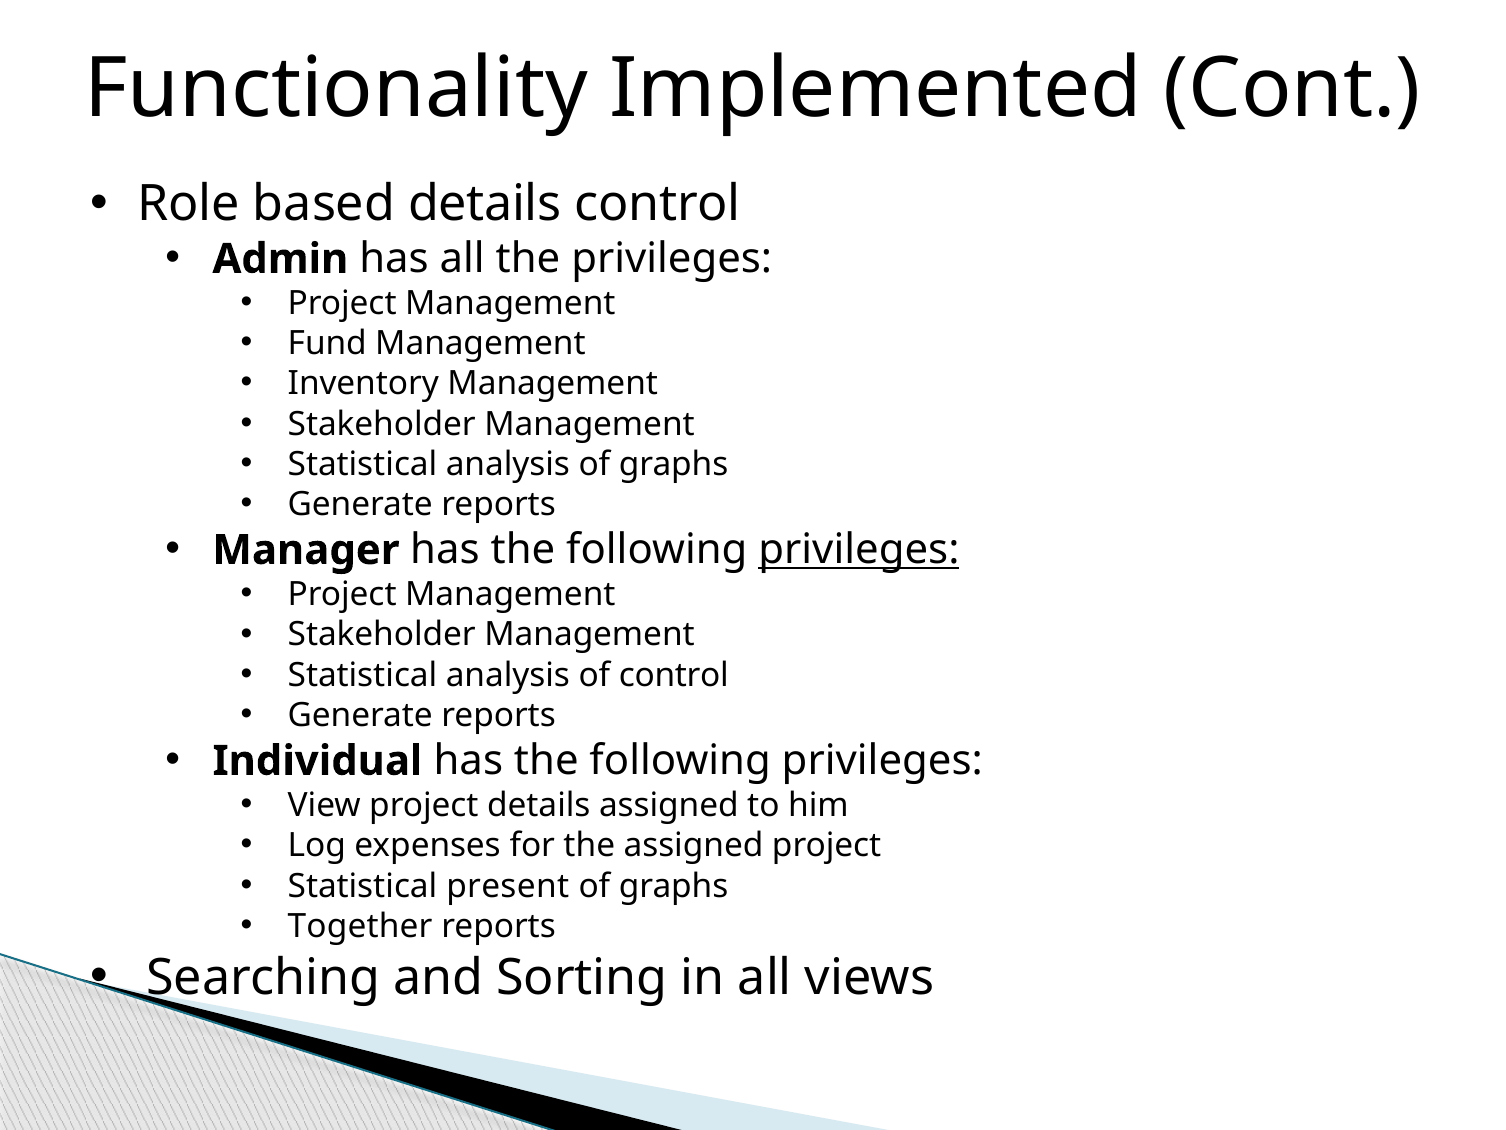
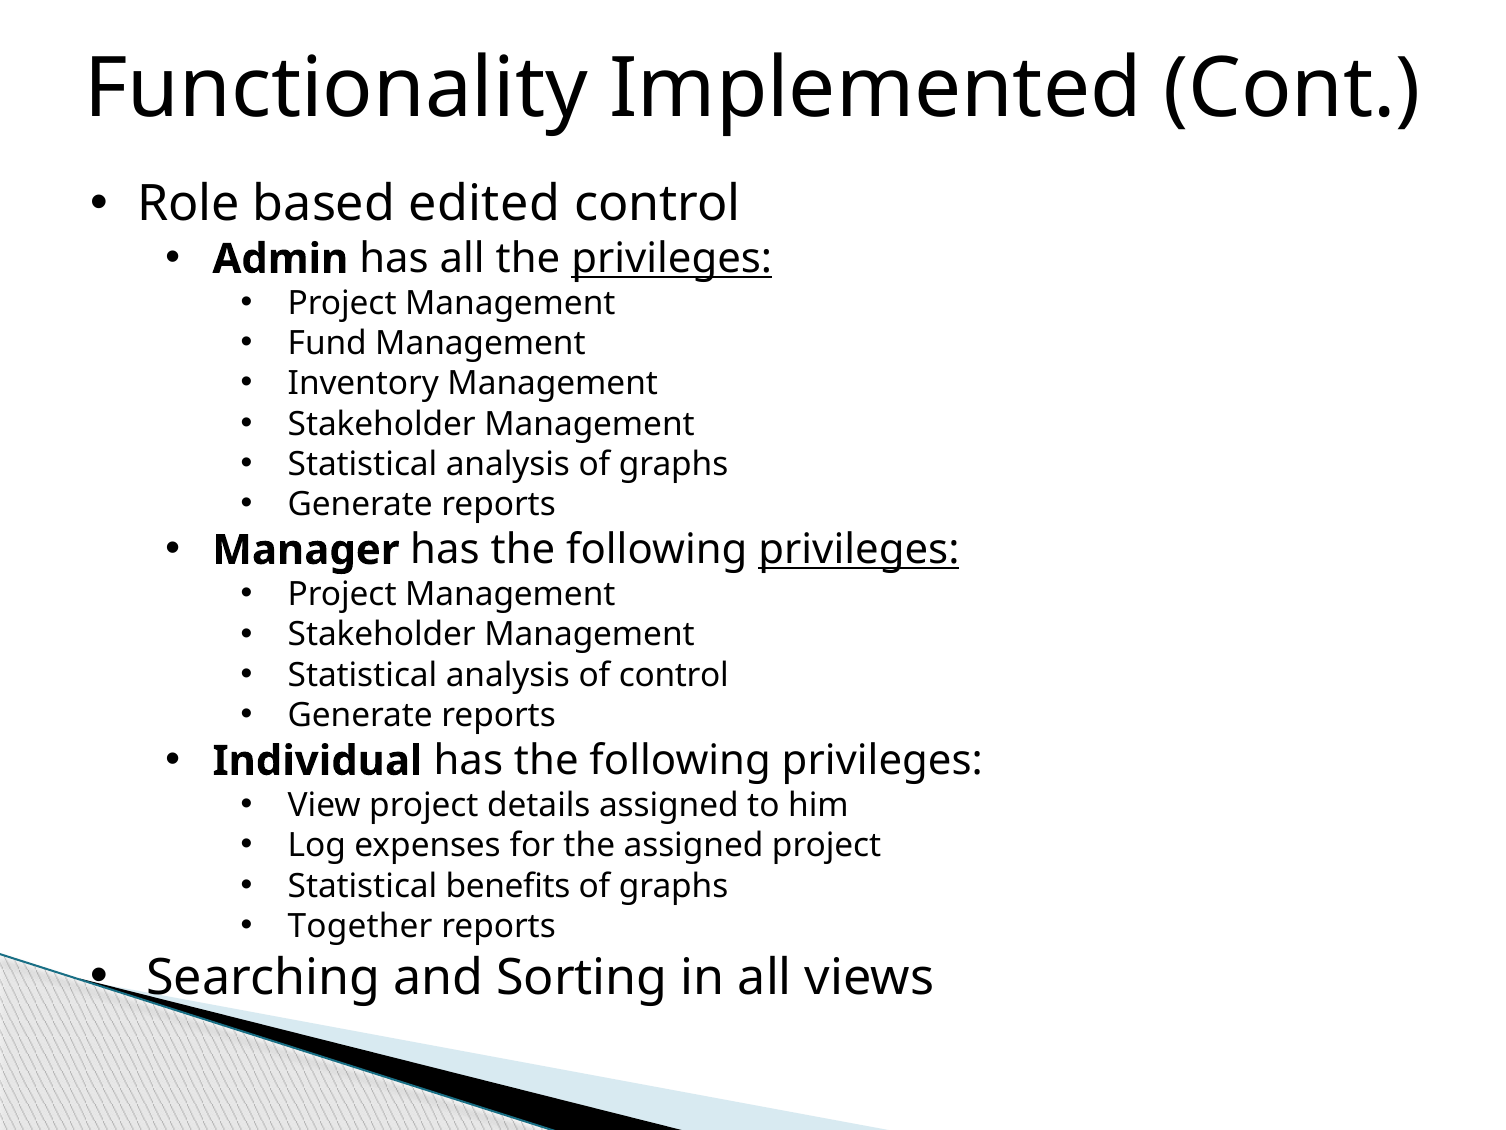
based details: details -> edited
privileges at (672, 259) underline: none -> present
present: present -> benefits
